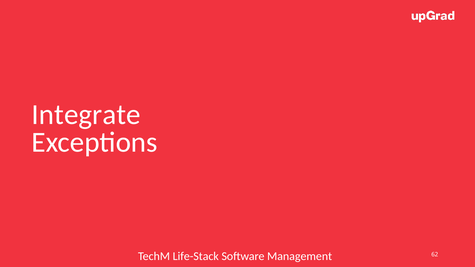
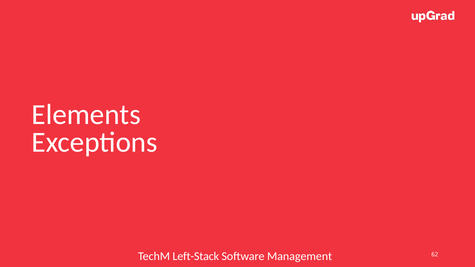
Integrate: Integrate -> Elements
Life-Stack: Life-Stack -> Left-Stack
